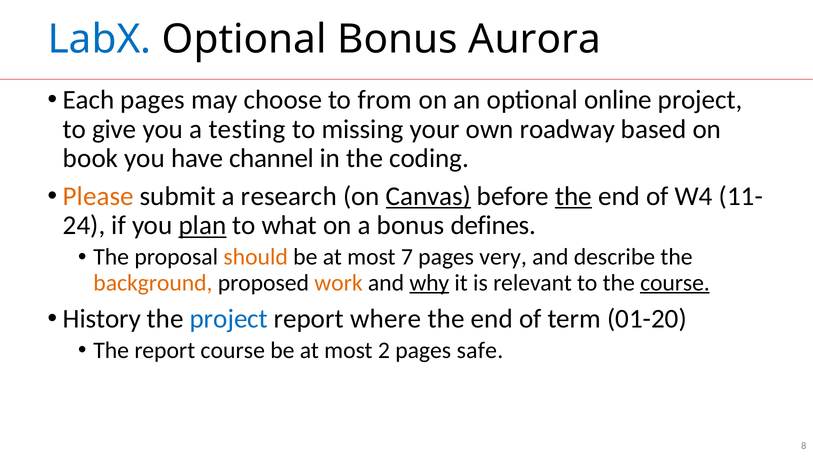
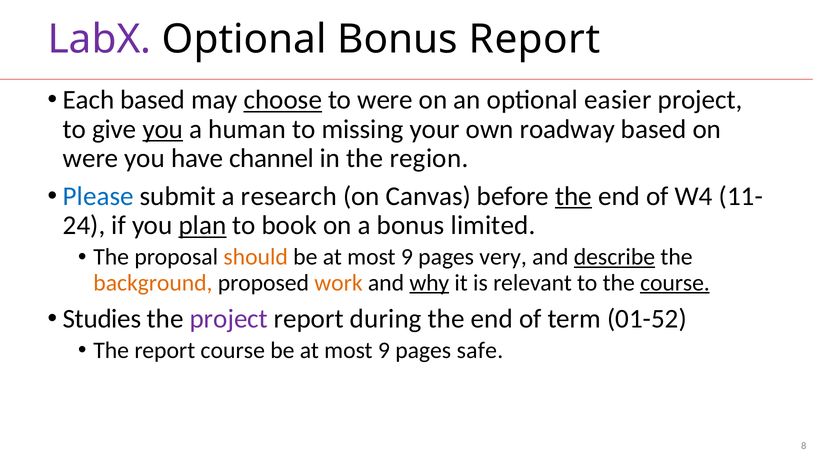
LabX colour: blue -> purple
Bonus Aurora: Aurora -> Report
Each pages: pages -> based
choose underline: none -> present
to from: from -> were
online: online -> easier
you at (163, 129) underline: none -> present
testing: testing -> human
book at (91, 159): book -> were
coding: coding -> region
Please colour: orange -> blue
Canvas underline: present -> none
what: what -> book
defines: defines -> limited
7 at (407, 257): 7 -> 9
describe underline: none -> present
History: History -> Studies
project at (229, 319) colour: blue -> purple
where: where -> during
01-20: 01-20 -> 01-52
2 at (384, 350): 2 -> 9
